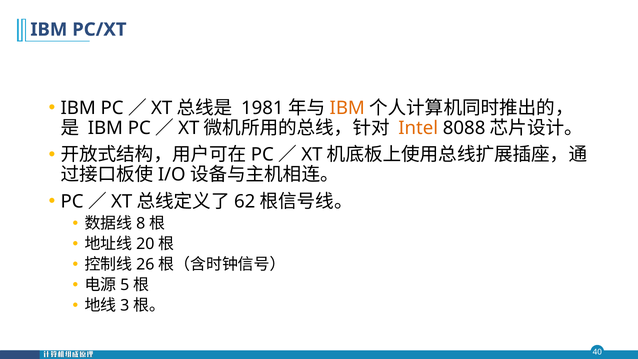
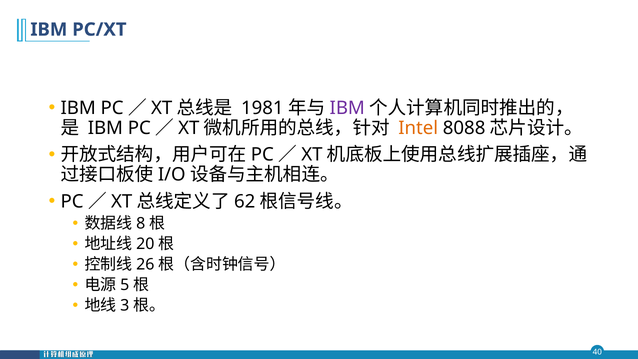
IBM at (347, 108) colour: orange -> purple
